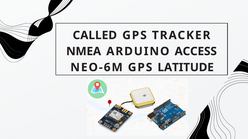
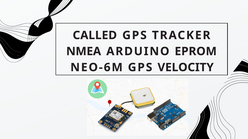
ACCESS: ACCESS -> EPROM
LATITUDE: LATITUDE -> VELOCITY
